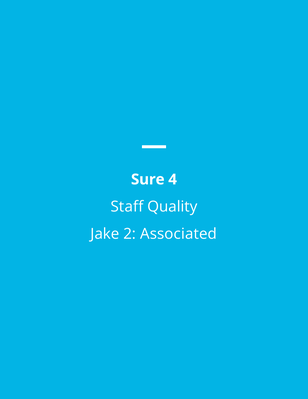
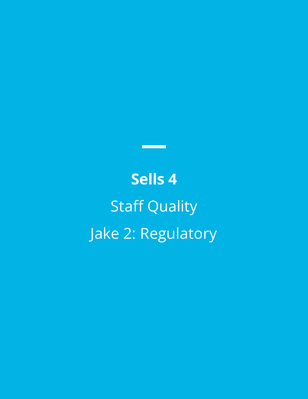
Sure: Sure -> Sells
Associated: Associated -> Regulatory
